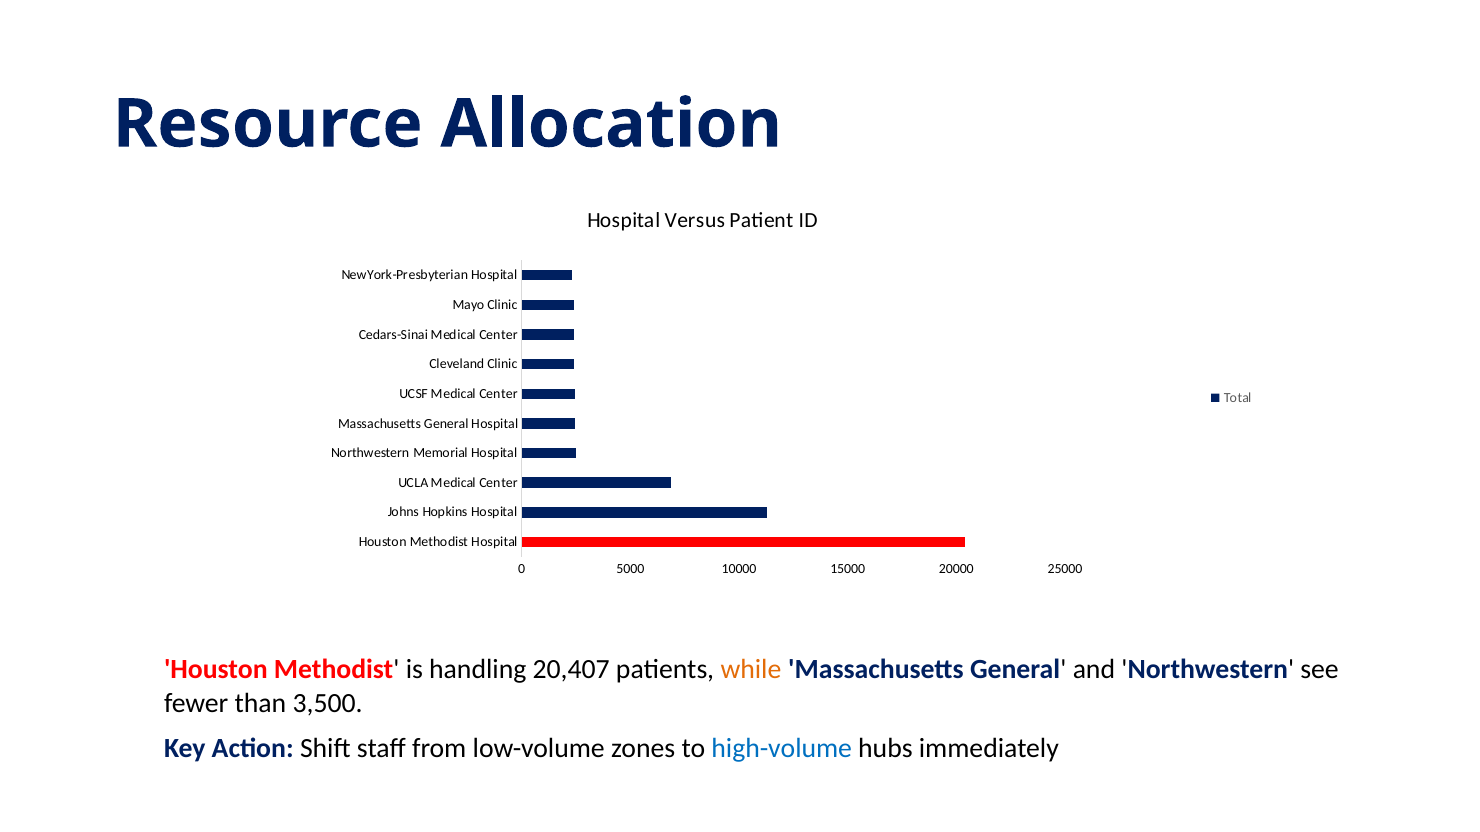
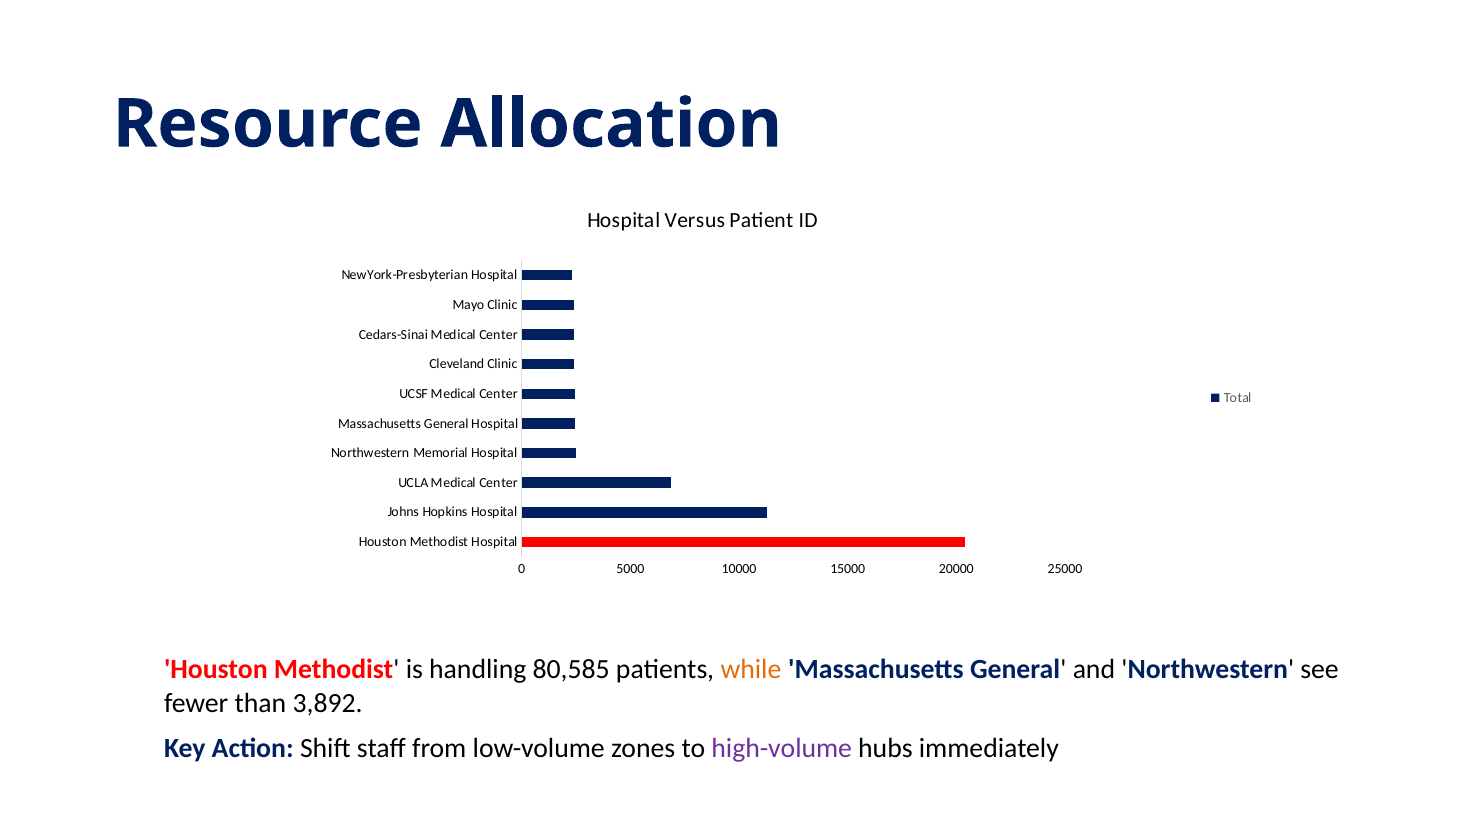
20,407: 20,407 -> 80,585
3,500: 3,500 -> 3,892
high-volume colour: blue -> purple
